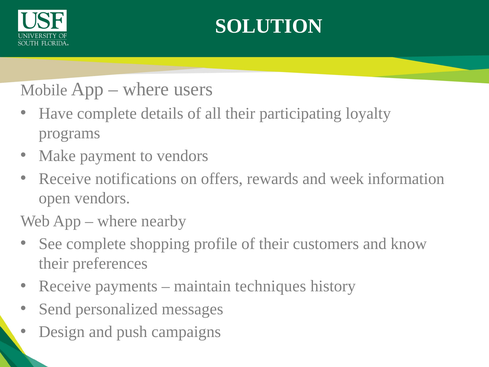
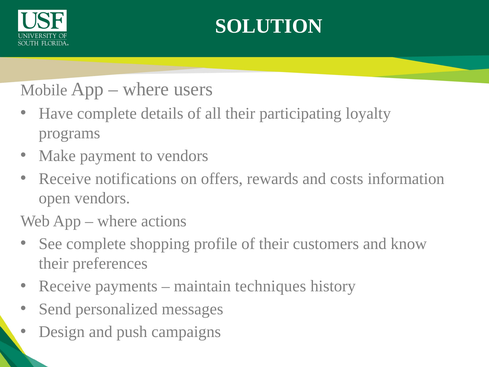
week: week -> costs
nearby: nearby -> actions
